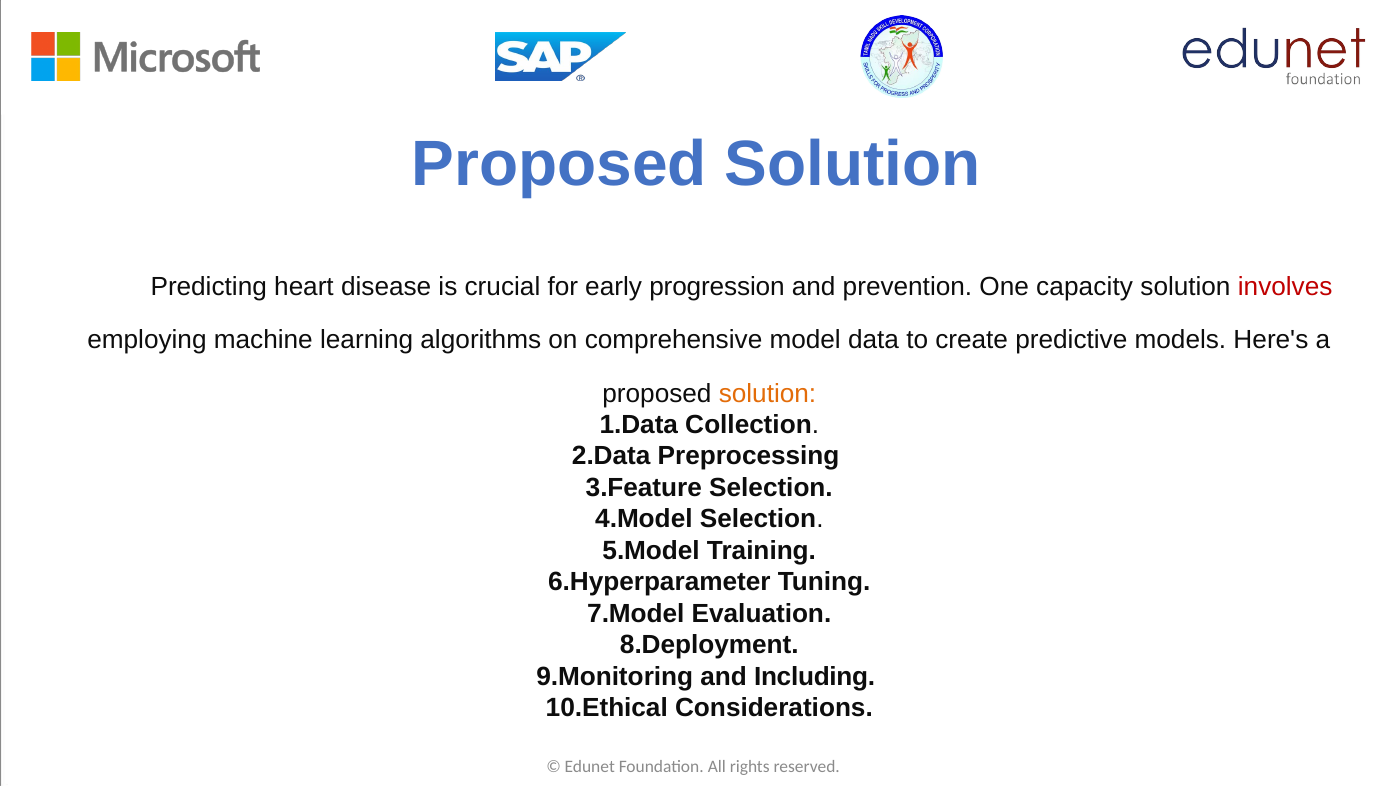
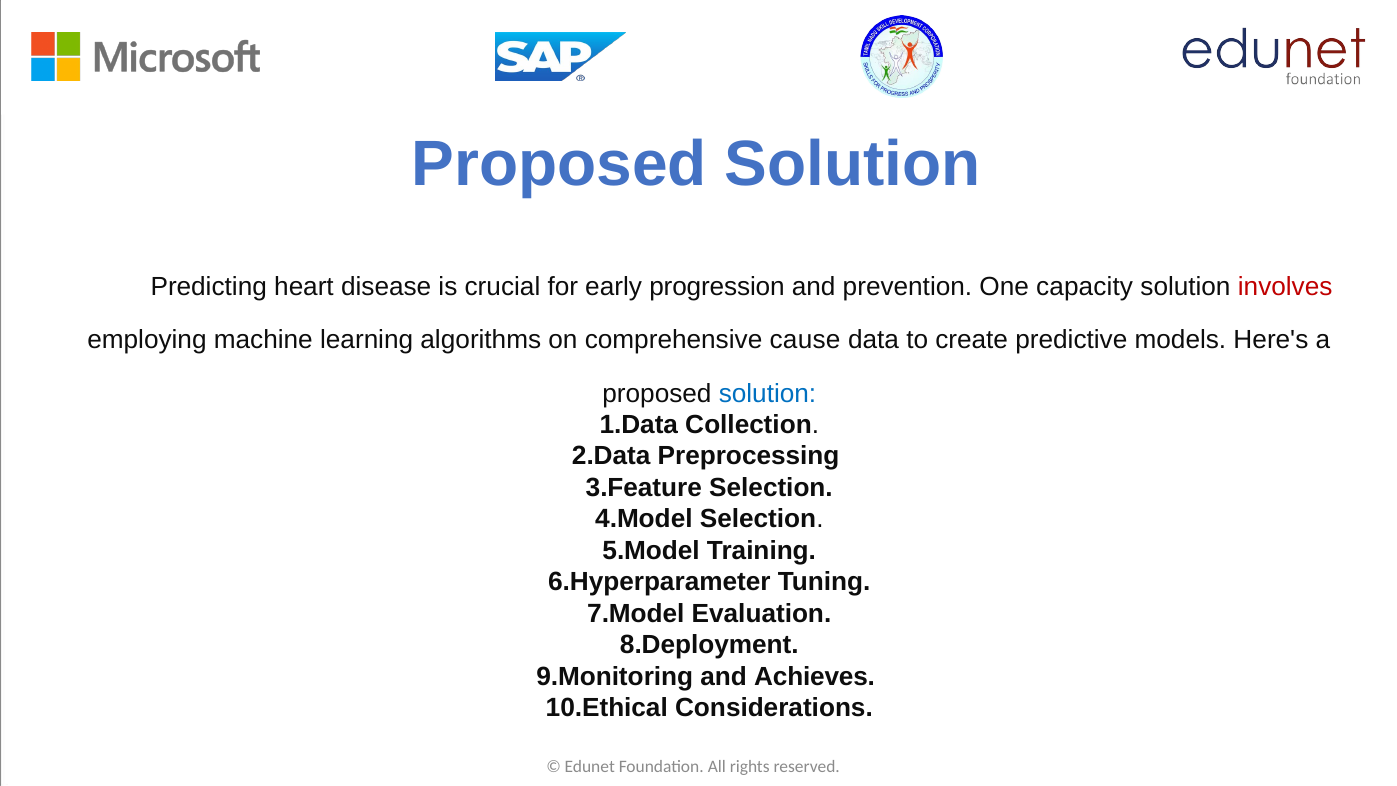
model: model -> cause
solution at (767, 393) colour: orange -> blue
Including: Including -> Achieves
